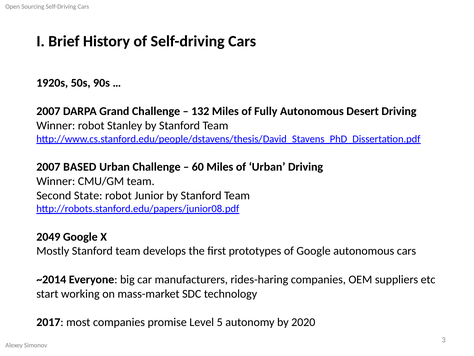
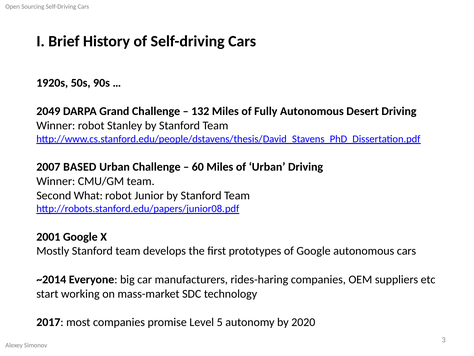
2007 at (48, 111): 2007 -> 2049
State: State -> What
2049: 2049 -> 2001
